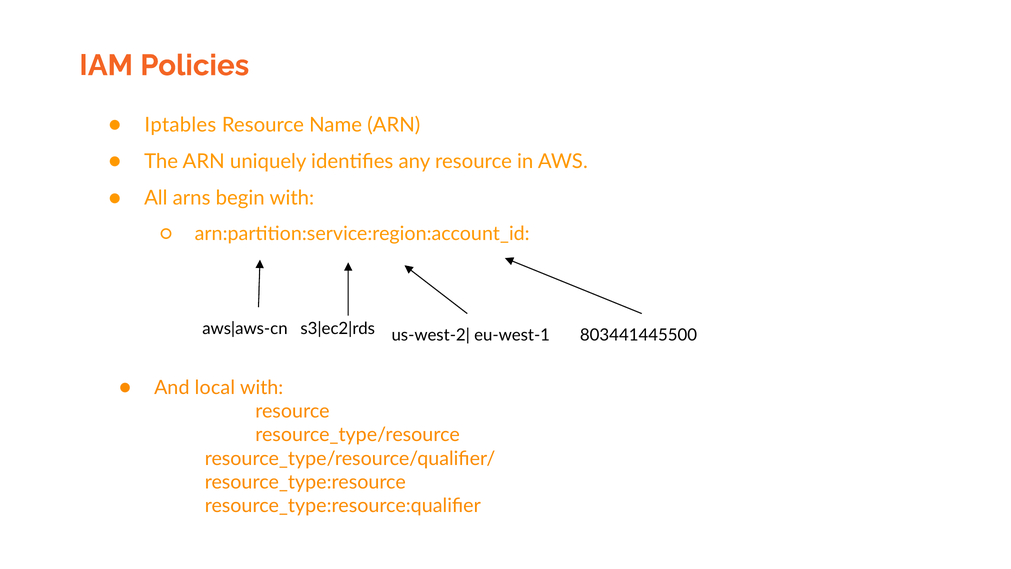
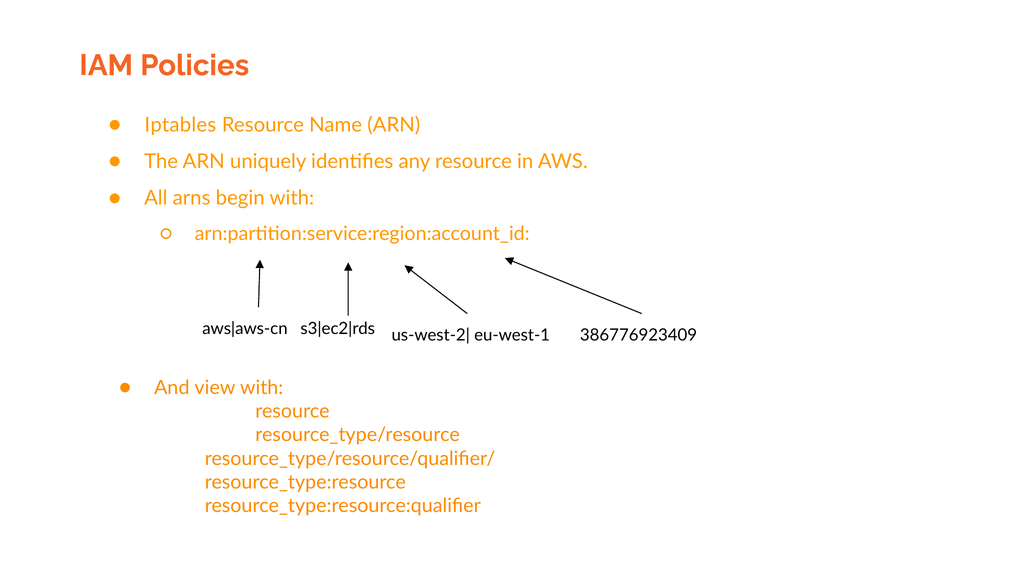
803441445500: 803441445500 -> 386776923409
local: local -> view
